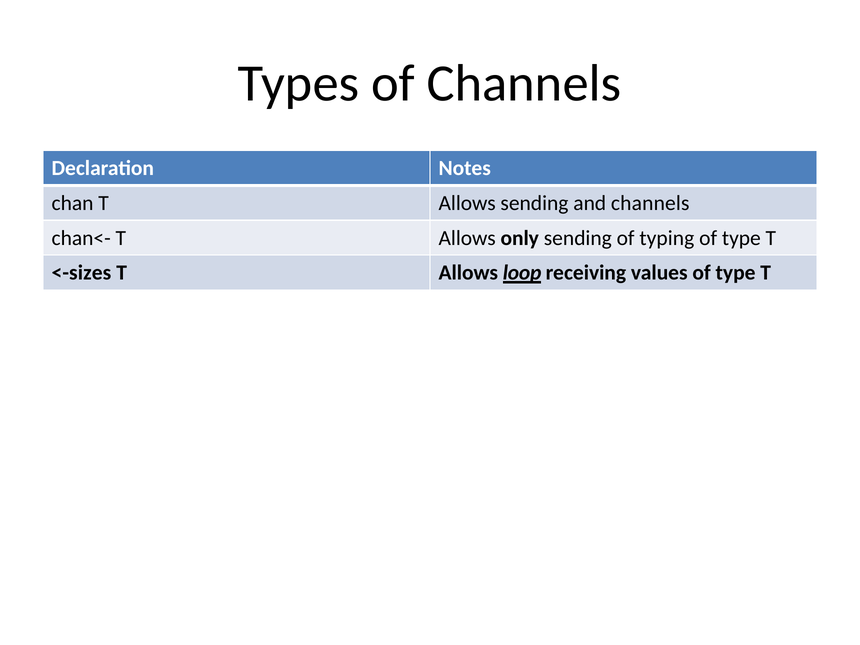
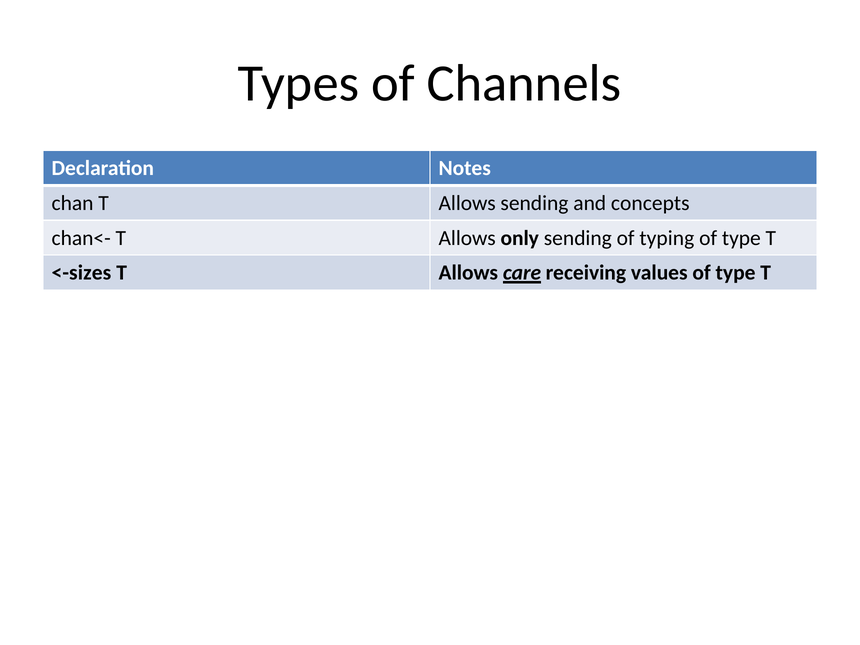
and channels: channels -> concepts
loop: loop -> care
